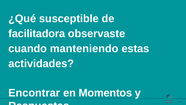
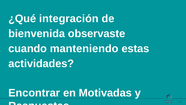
susceptible: susceptible -> integración
facilitadora: facilitadora -> bienvenida
Momentos: Momentos -> Motivadas
